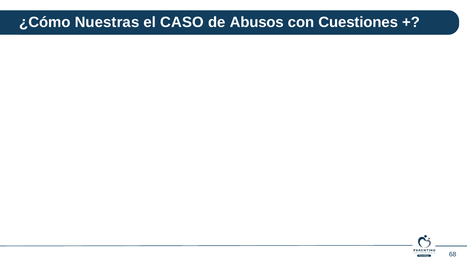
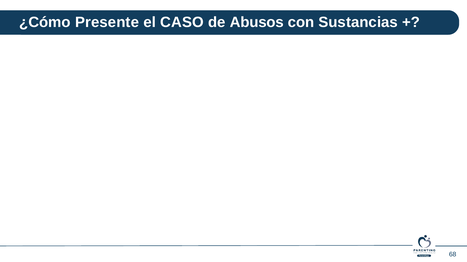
Nuestras: Nuestras -> Presente
Cuestiones: Cuestiones -> Sustancias
